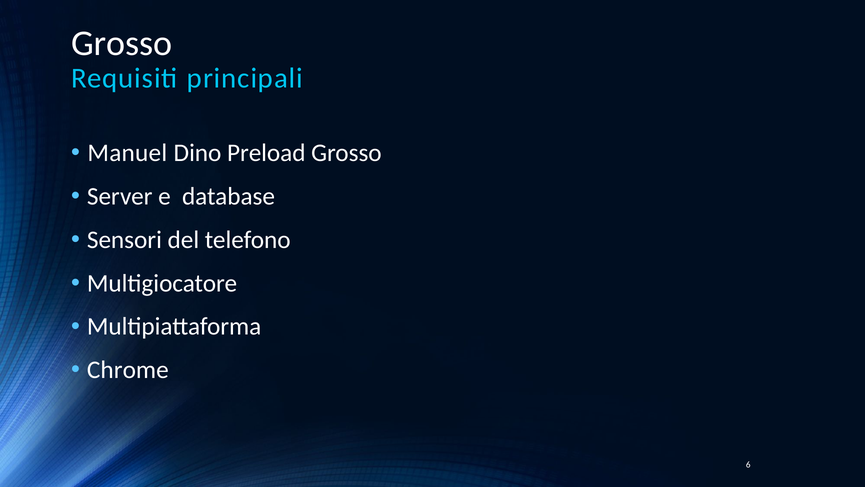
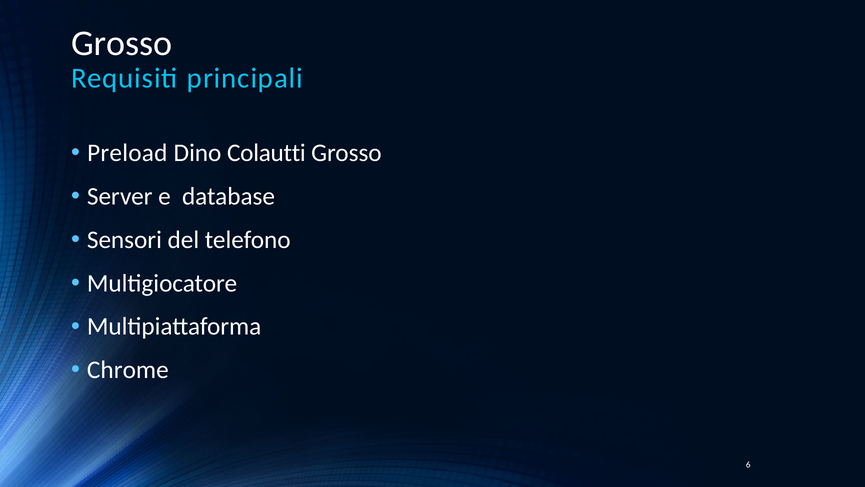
Manuel: Manuel -> Preload
Preload: Preload -> Colautti
